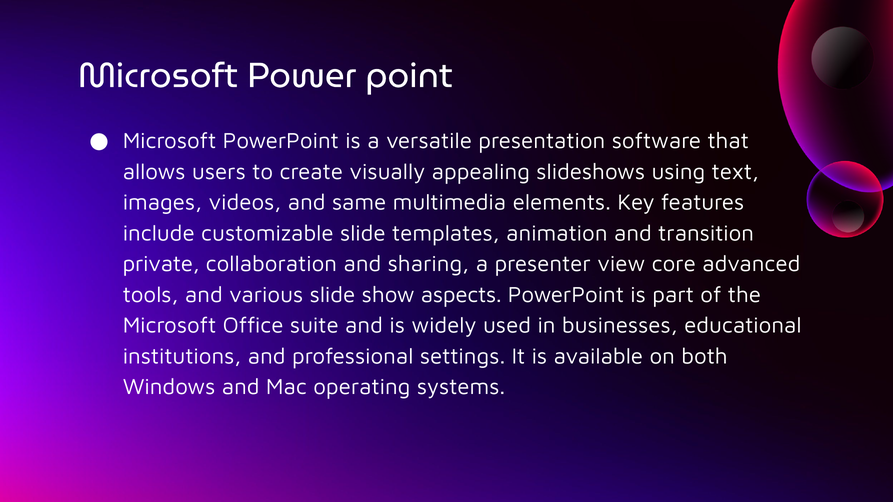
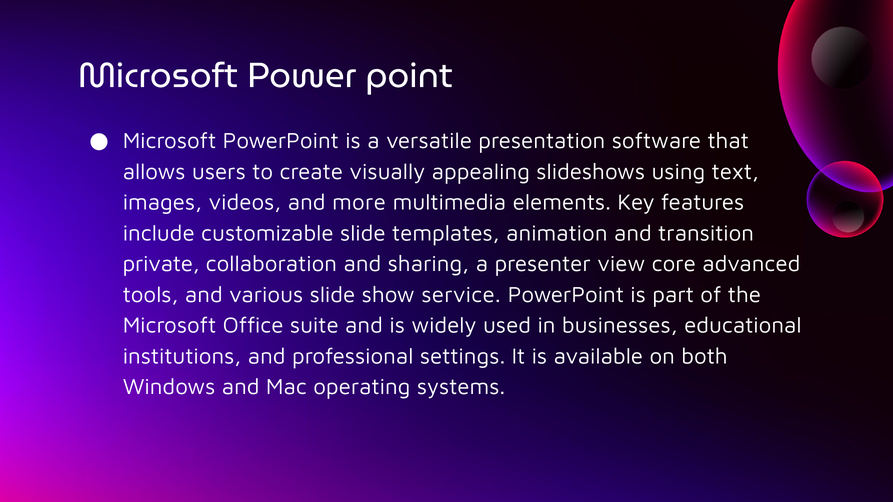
same: same -> more
aspects: aspects -> service
